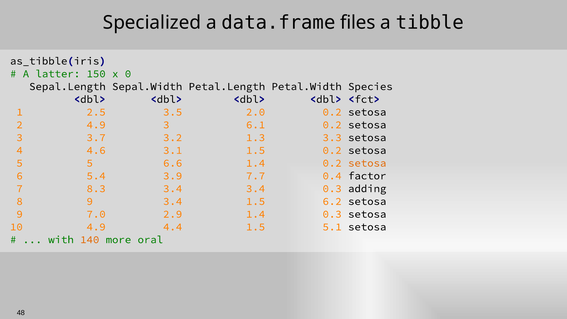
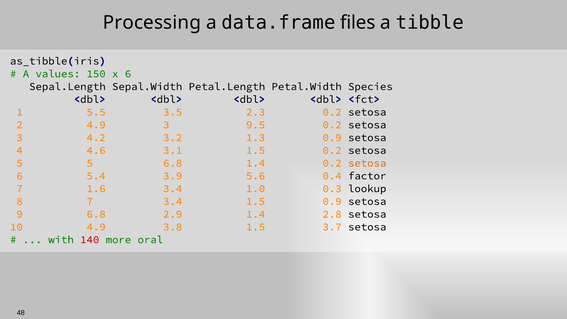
Specialized: Specialized -> Processing
latter: latter -> values
x 0: 0 -> 6
2.5: 2.5 -> 5.5
2.0: 2.0 -> 2.3
6.1: 6.1 -> 9.5
3.7: 3.7 -> 4.2
1.3 3.3: 3.3 -> 0.9
5 6.6: 6.6 -> 6.8
7.7: 7.7 -> 5.6
8.3: 8.3 -> 1.6
3.4 3.4: 3.4 -> 1.0
adding: adding -> lookup
8 9: 9 -> 7
1.5 6.2: 6.2 -> 0.9
9 7.0: 7.0 -> 6.8
1.4 0.3: 0.3 -> 2.8
4.4: 4.4 -> 3.8
5.1: 5.1 -> 3.7
140 colour: orange -> red
